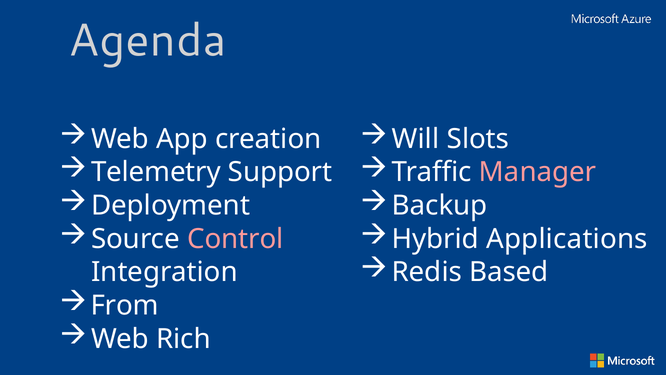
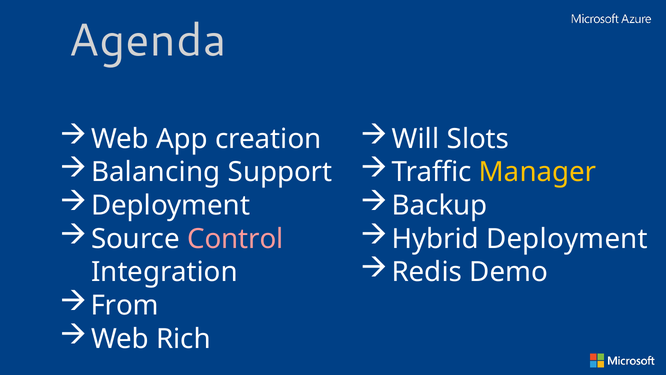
Telemetry: Telemetry -> Balancing
Manager colour: pink -> yellow
Hybrid Applications: Applications -> Deployment
Based: Based -> Demo
